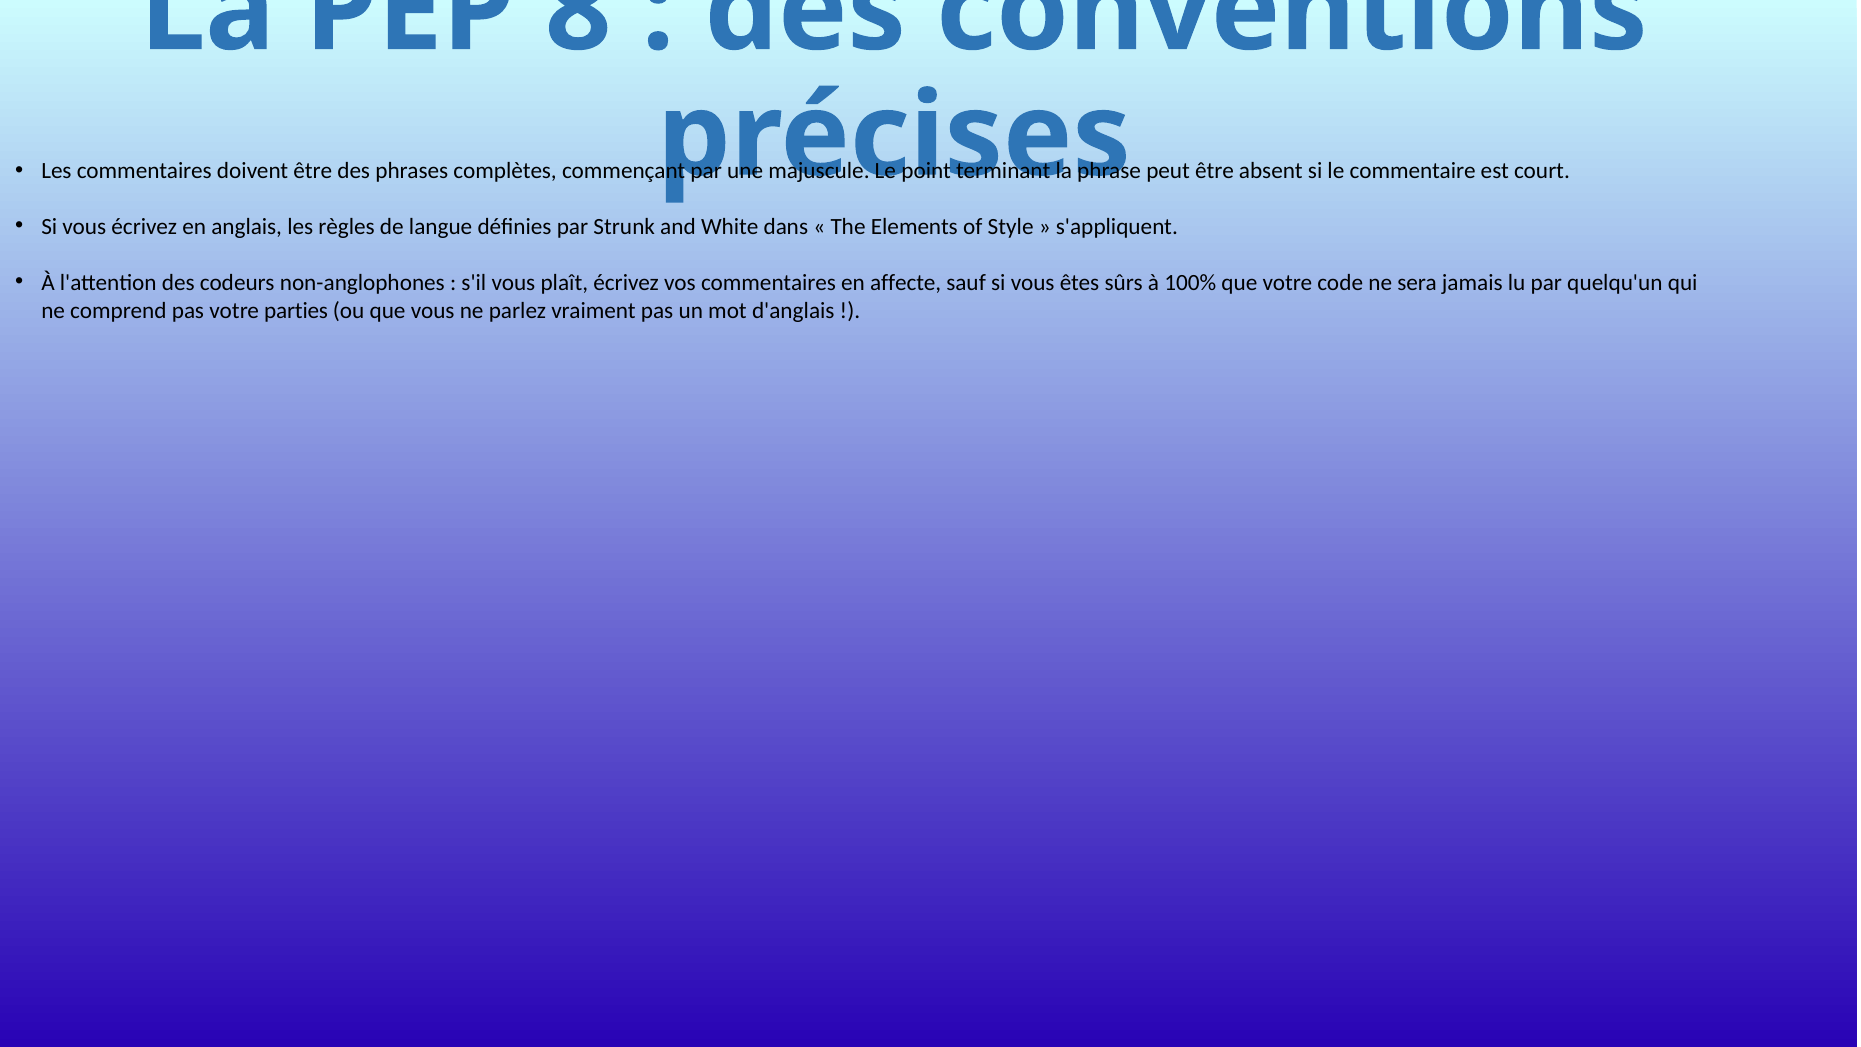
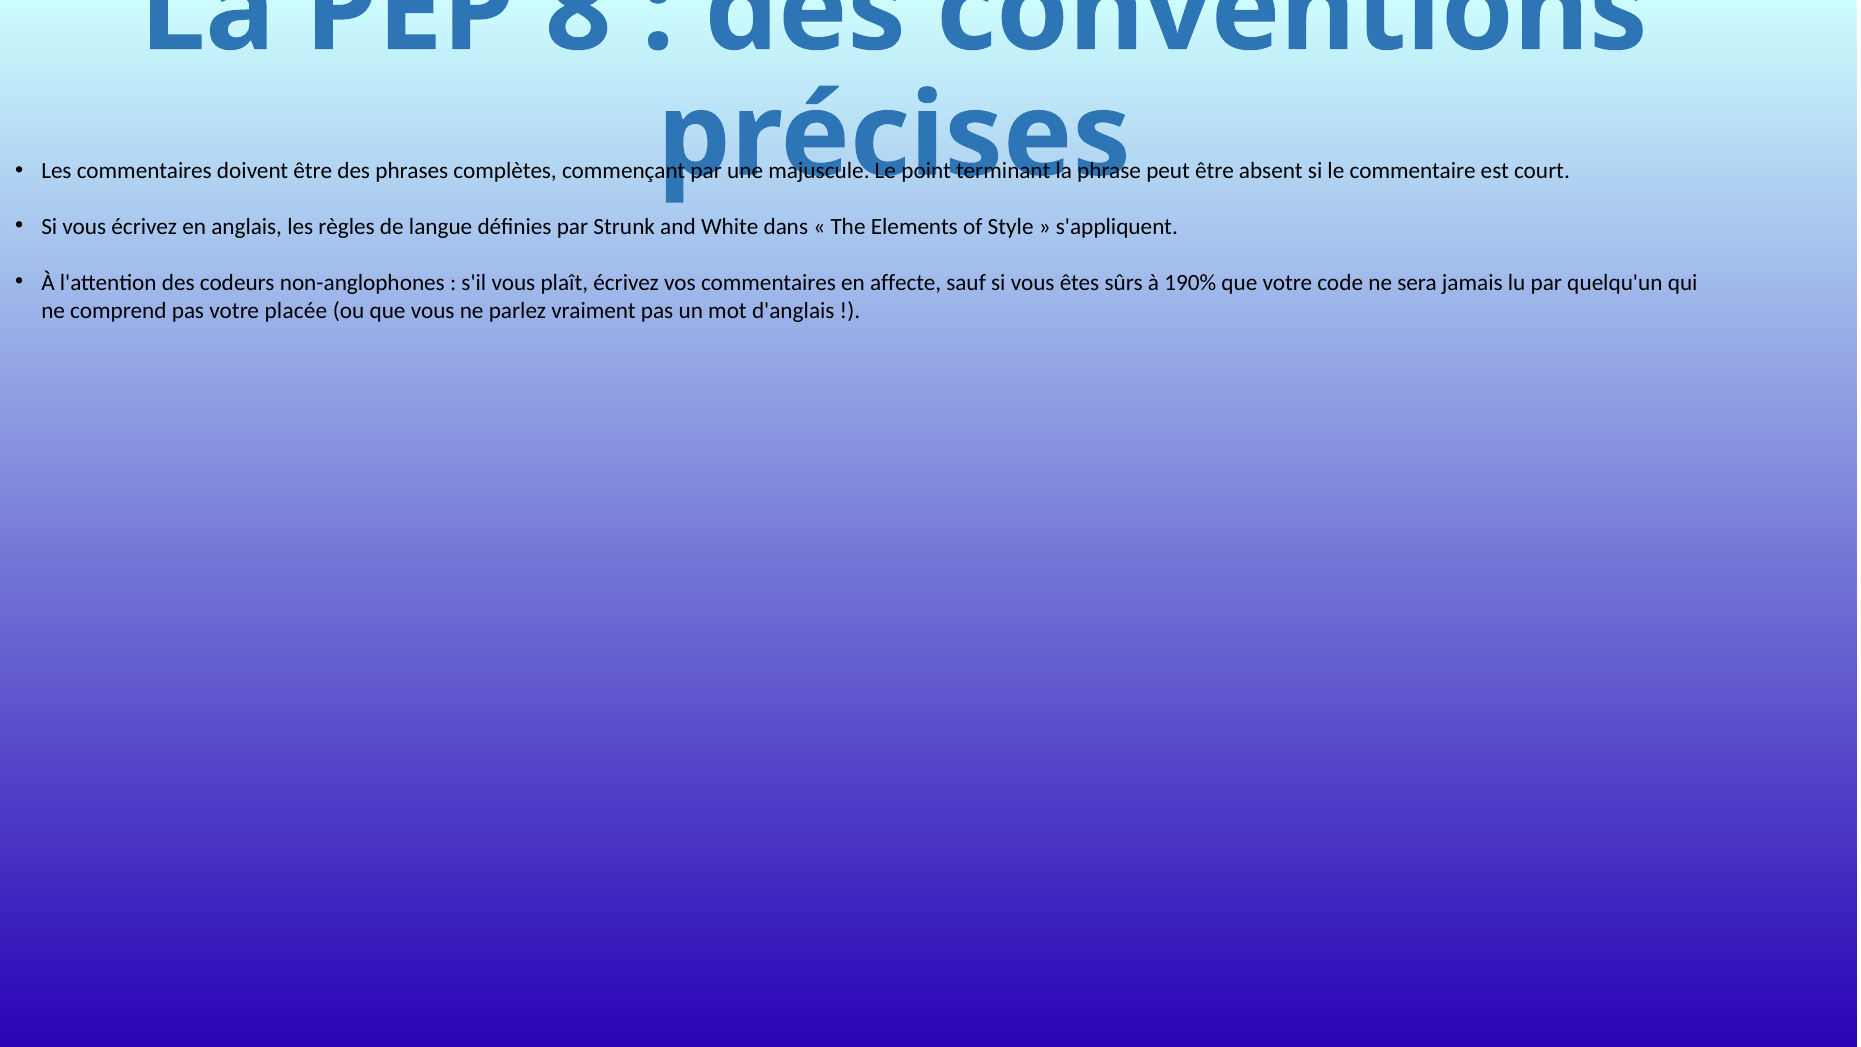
100%: 100% -> 190%
parties: parties -> placée
